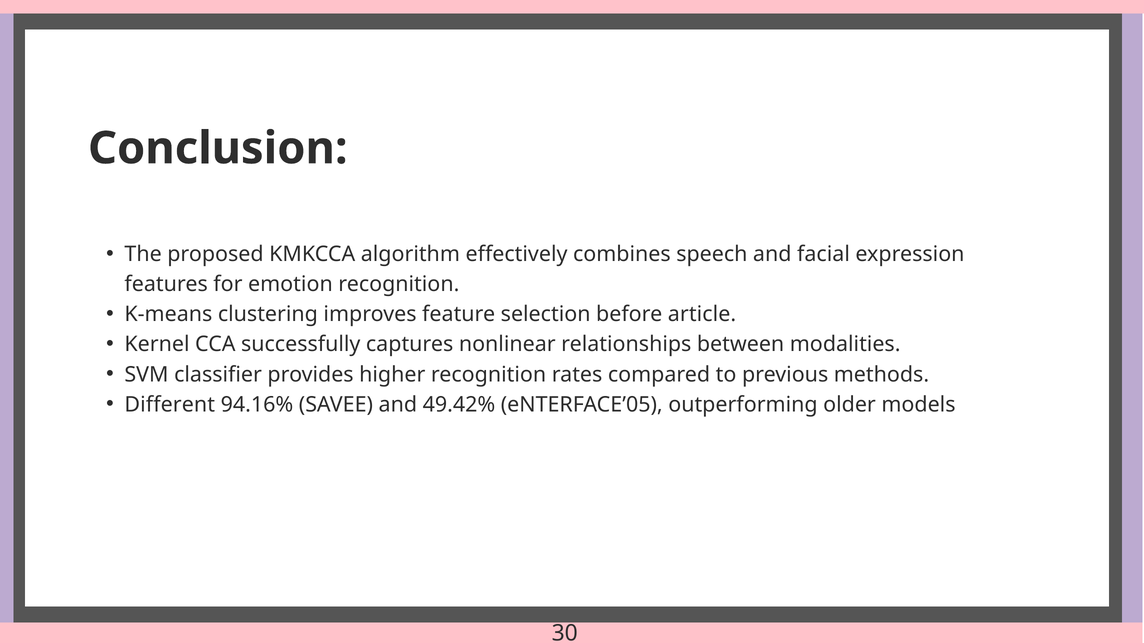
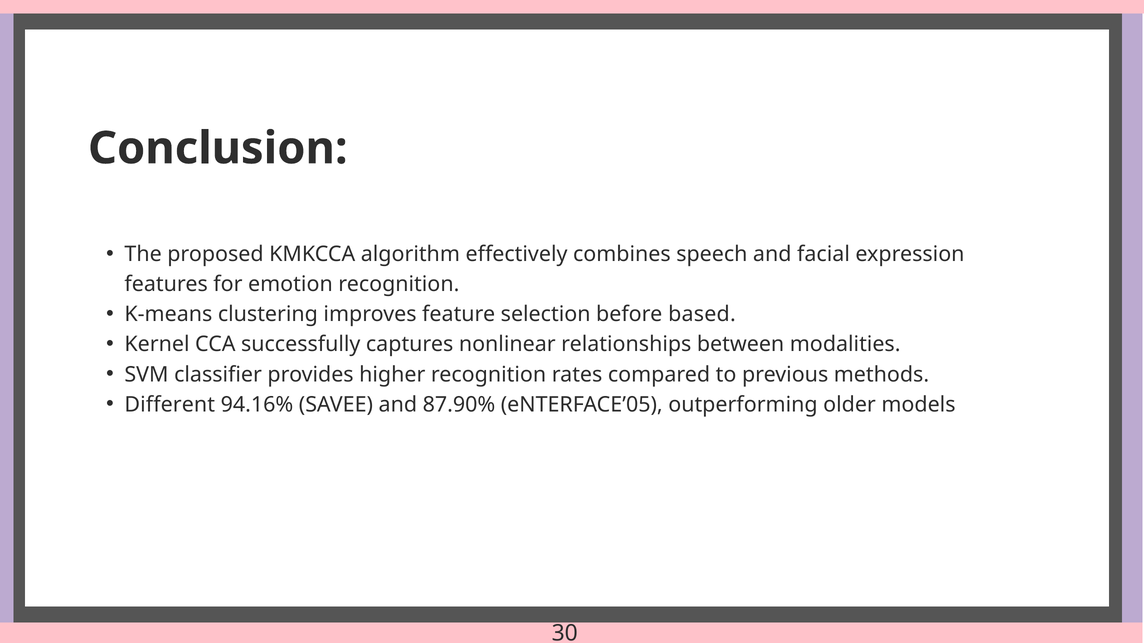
article: article -> based
49.42%: 49.42% -> 87.90%
